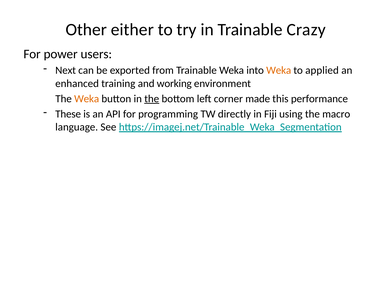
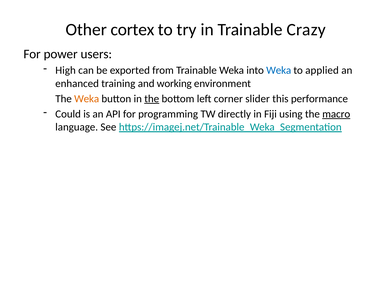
either: either -> cortex
Next: Next -> High
Weka at (279, 70) colour: orange -> blue
made: made -> slider
These: These -> Could
macro underline: none -> present
